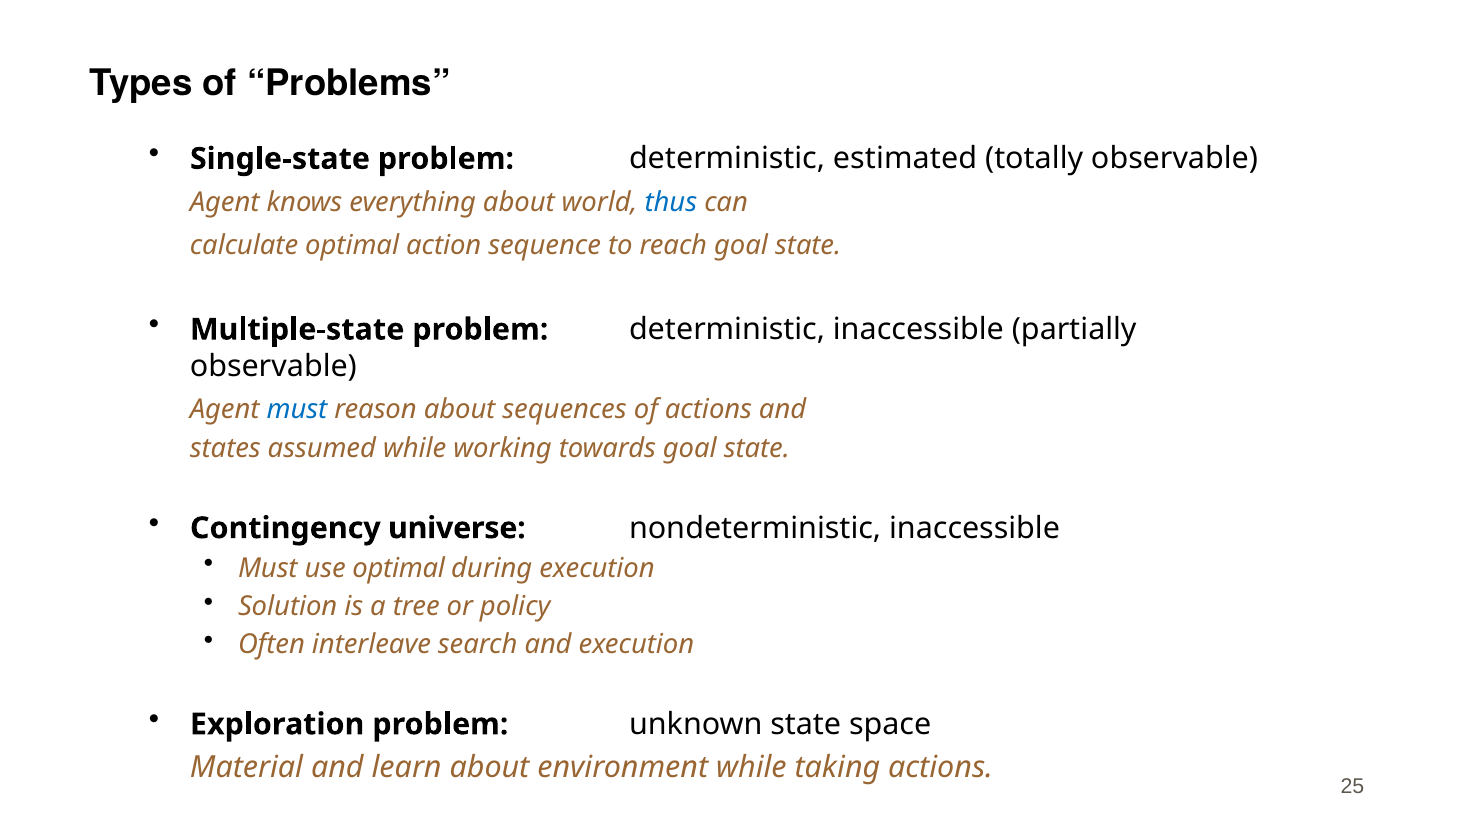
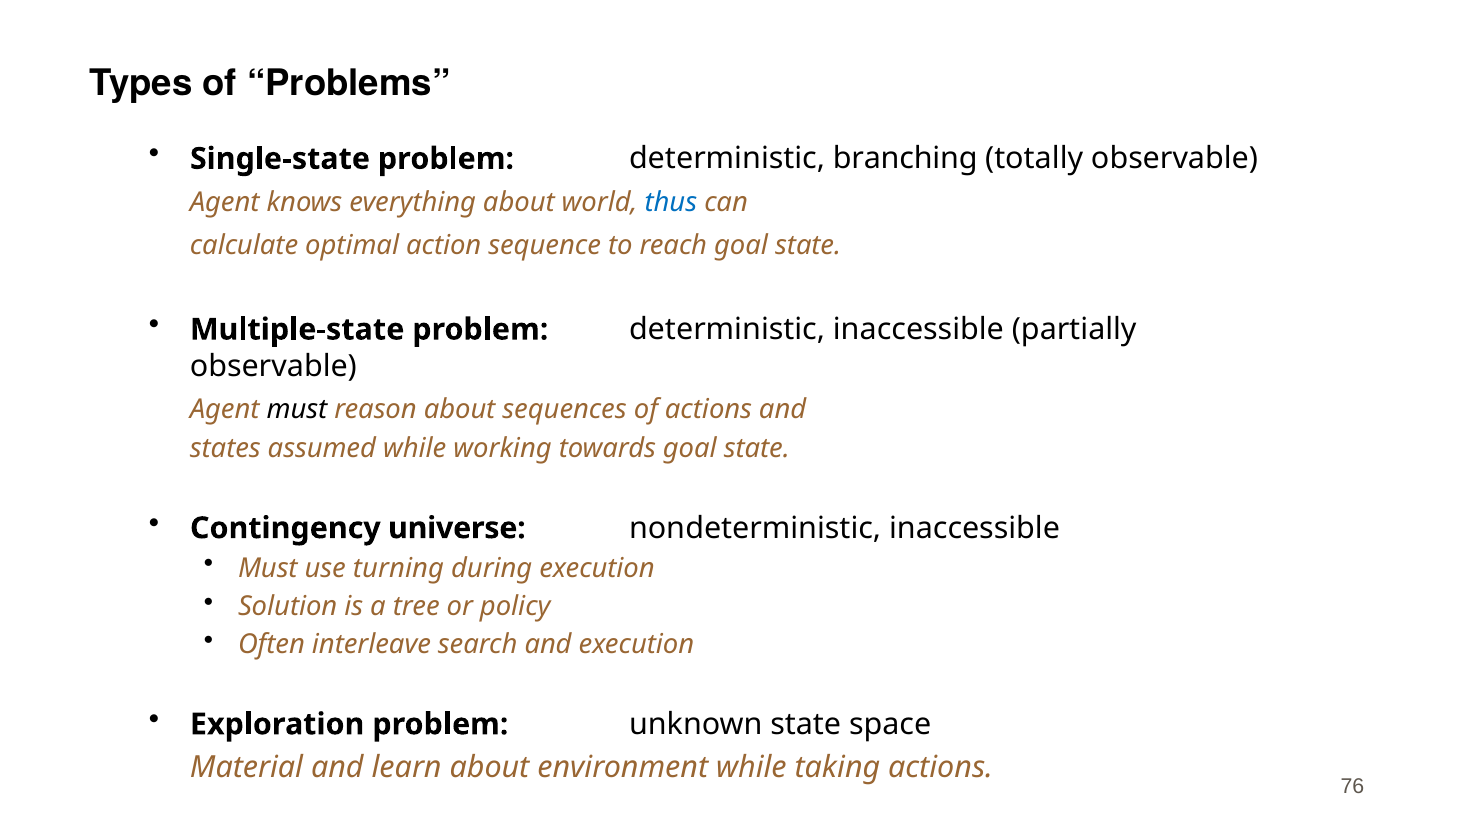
estimated: estimated -> branching
must at (297, 410) colour: blue -> black
use optimal: optimal -> turning
25: 25 -> 76
